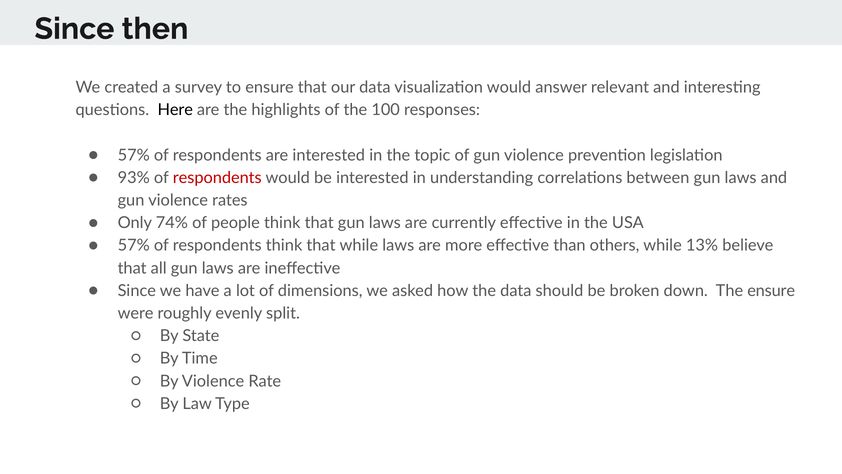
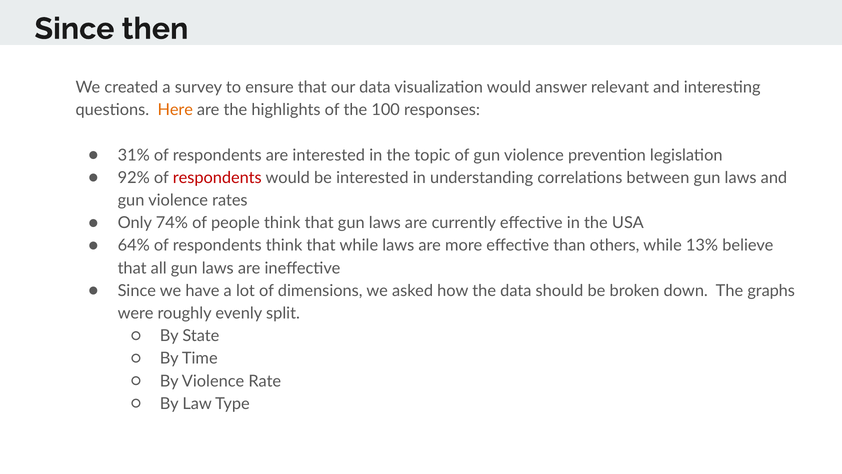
Here colour: black -> orange
57% at (134, 155): 57% -> 31%
93%: 93% -> 92%
57% at (134, 245): 57% -> 64%
The ensure: ensure -> graphs
